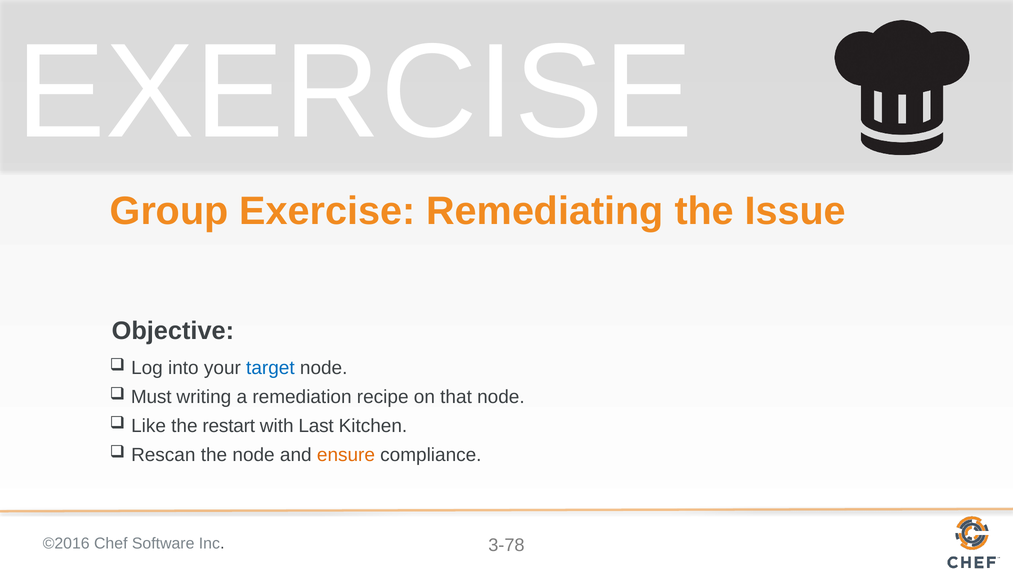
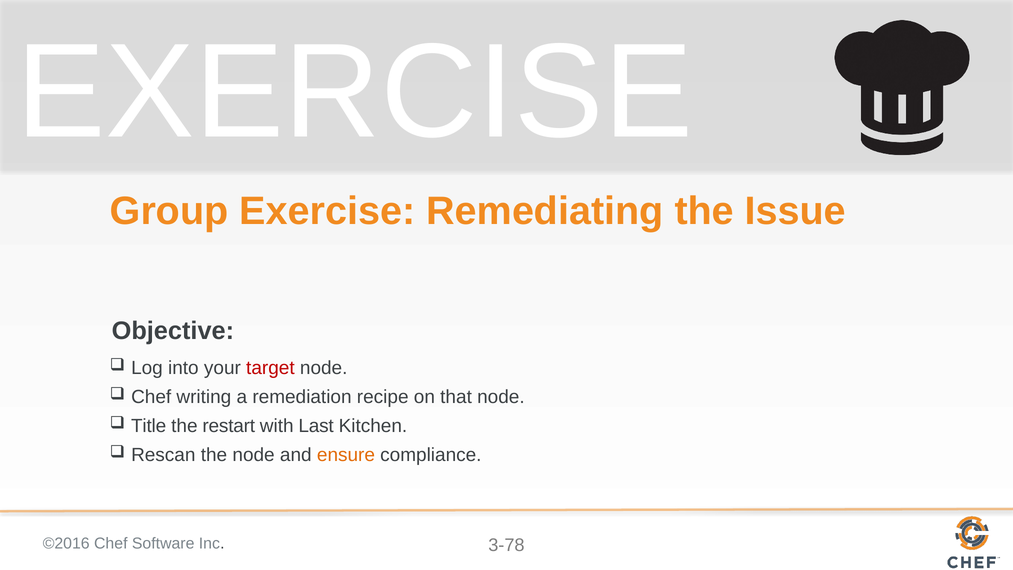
target colour: blue -> red
Must at (151, 397): Must -> Chef
Like: Like -> Title
